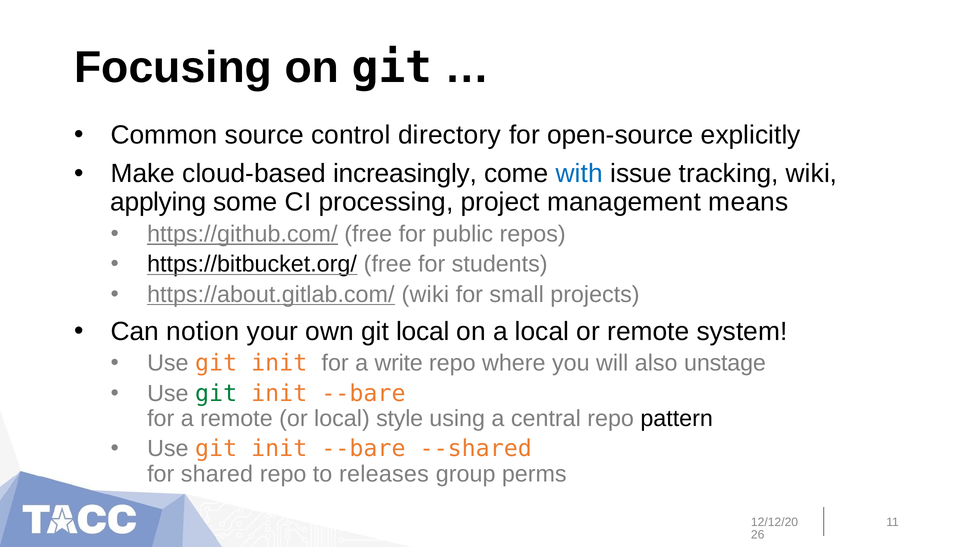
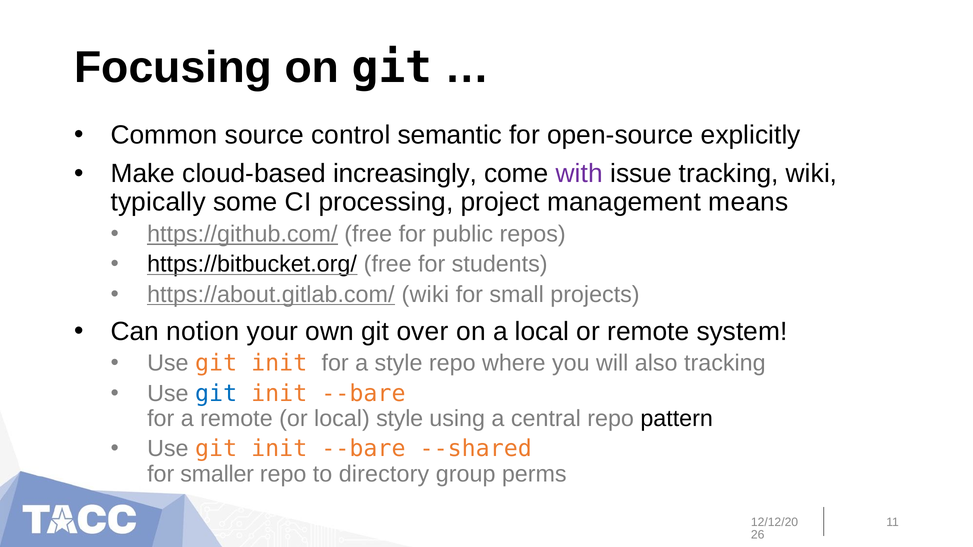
directory: directory -> semantic
with colour: blue -> purple
applying: applying -> typically
git local: local -> over
a write: write -> style
also unstage: unstage -> tracking
git at (216, 394) colour: green -> blue
shared: shared -> smaller
releases: releases -> directory
